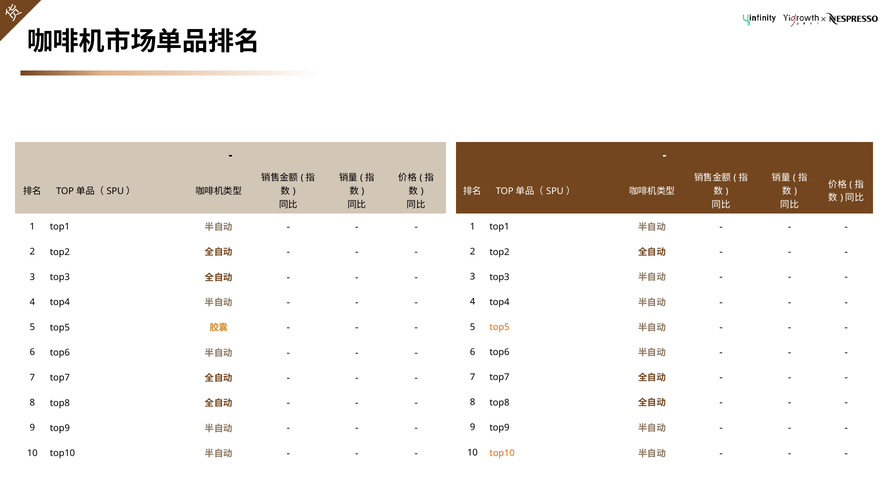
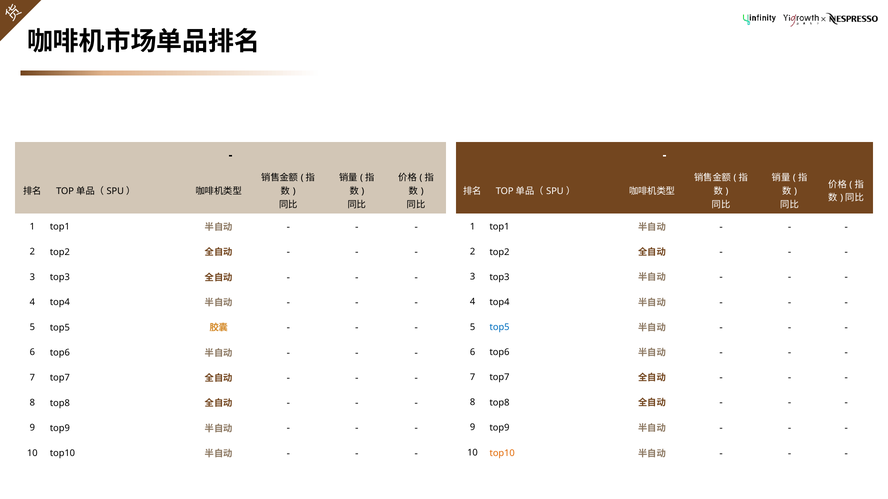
top5 at (500, 328) colour: orange -> blue
